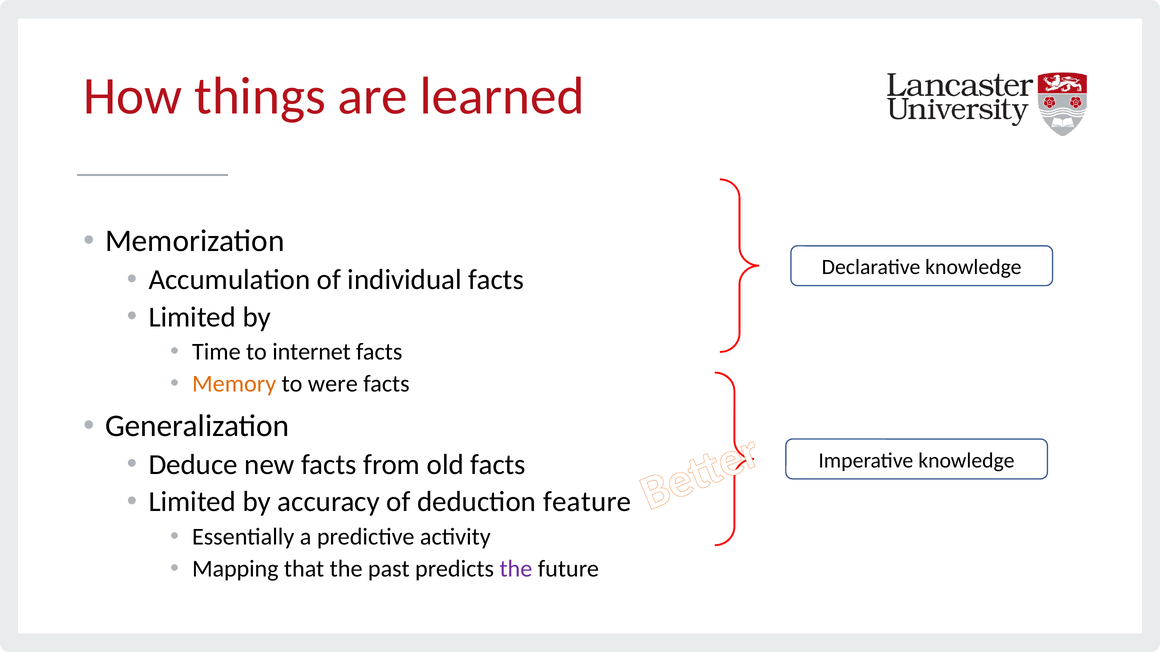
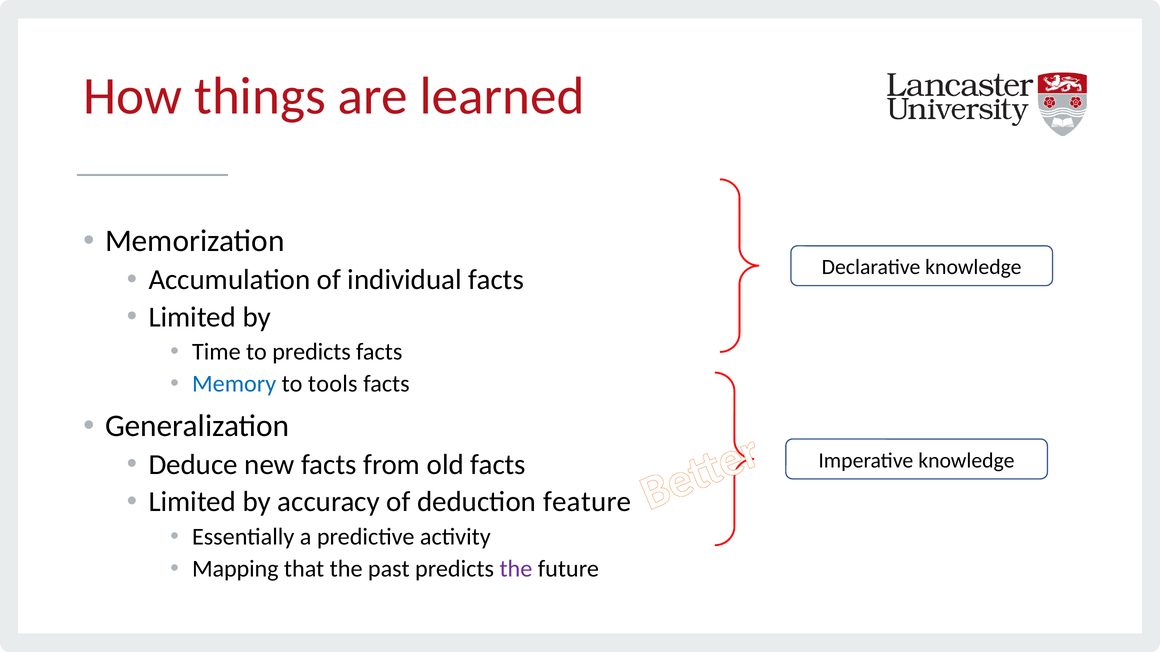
to internet: internet -> predicts
Memory colour: orange -> blue
were: were -> tools
